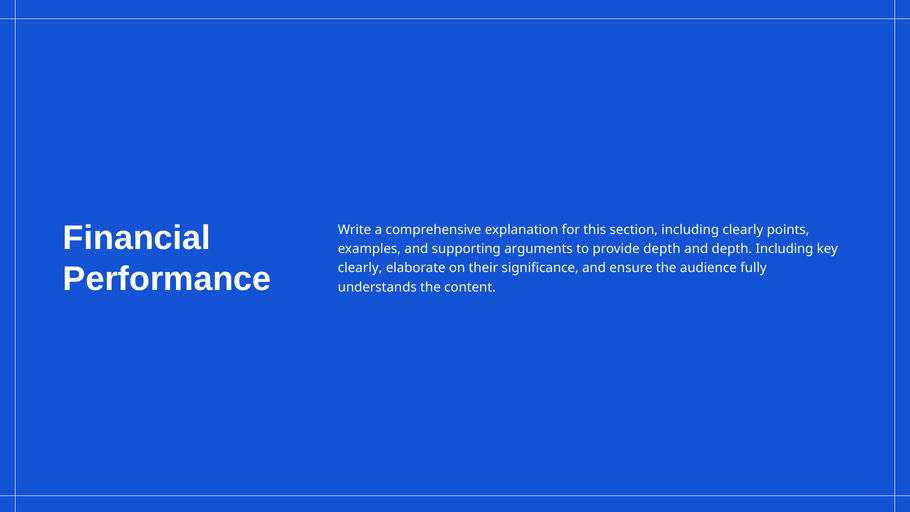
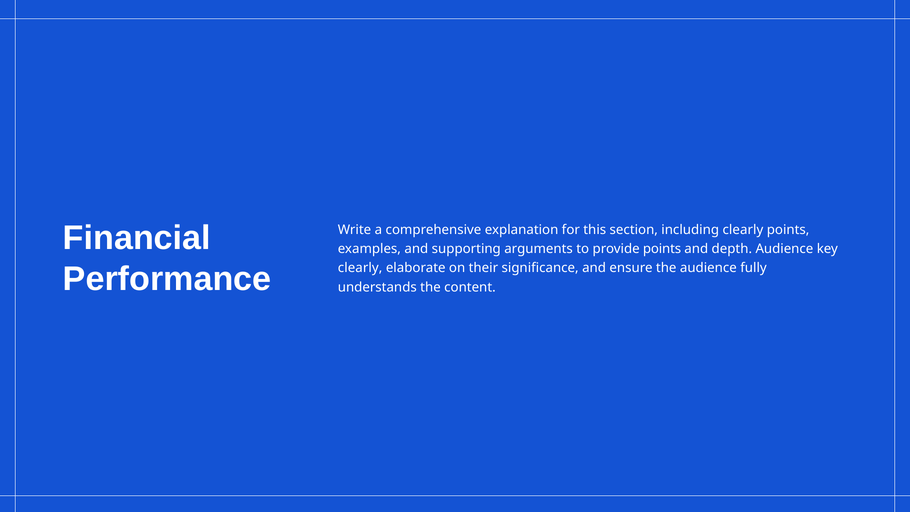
provide depth: depth -> points
depth Including: Including -> Audience
